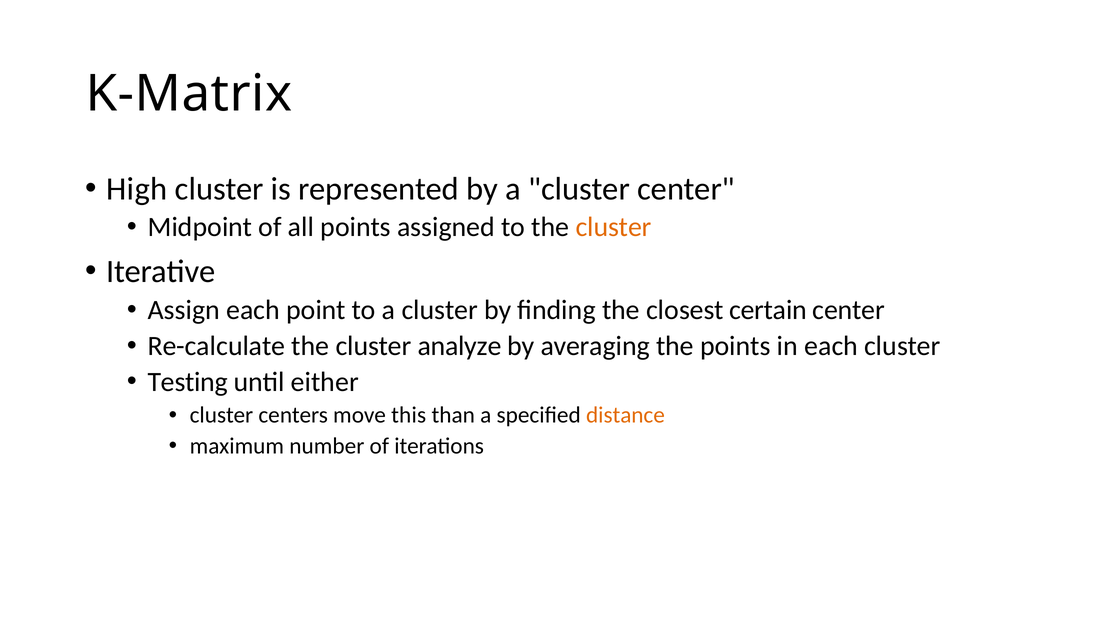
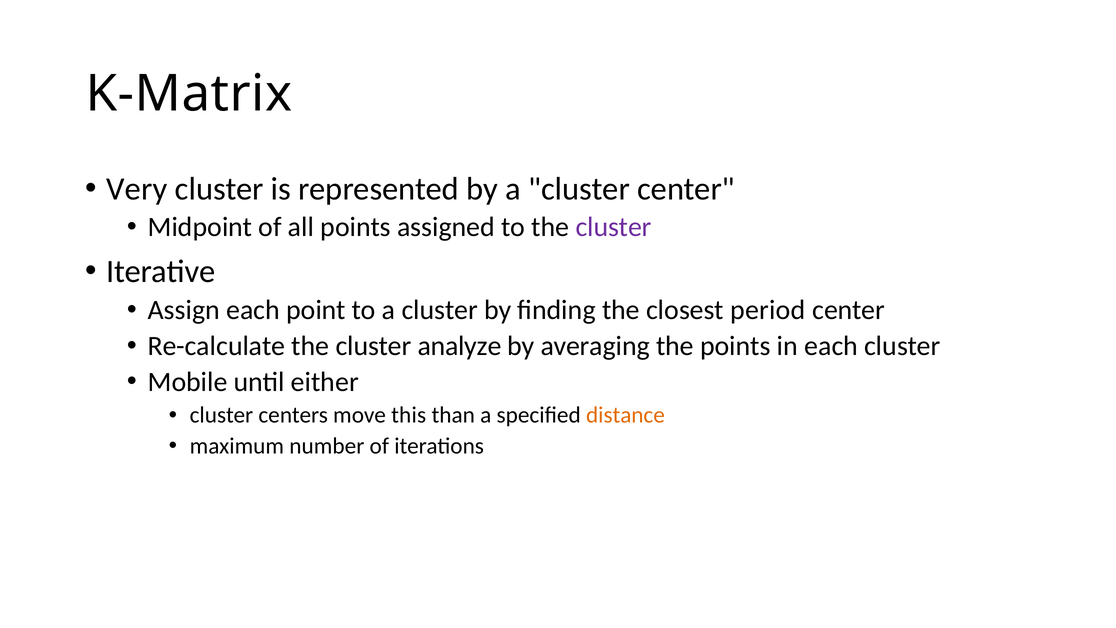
High: High -> Very
cluster at (614, 227) colour: orange -> purple
certain: certain -> period
Testing: Testing -> Mobile
